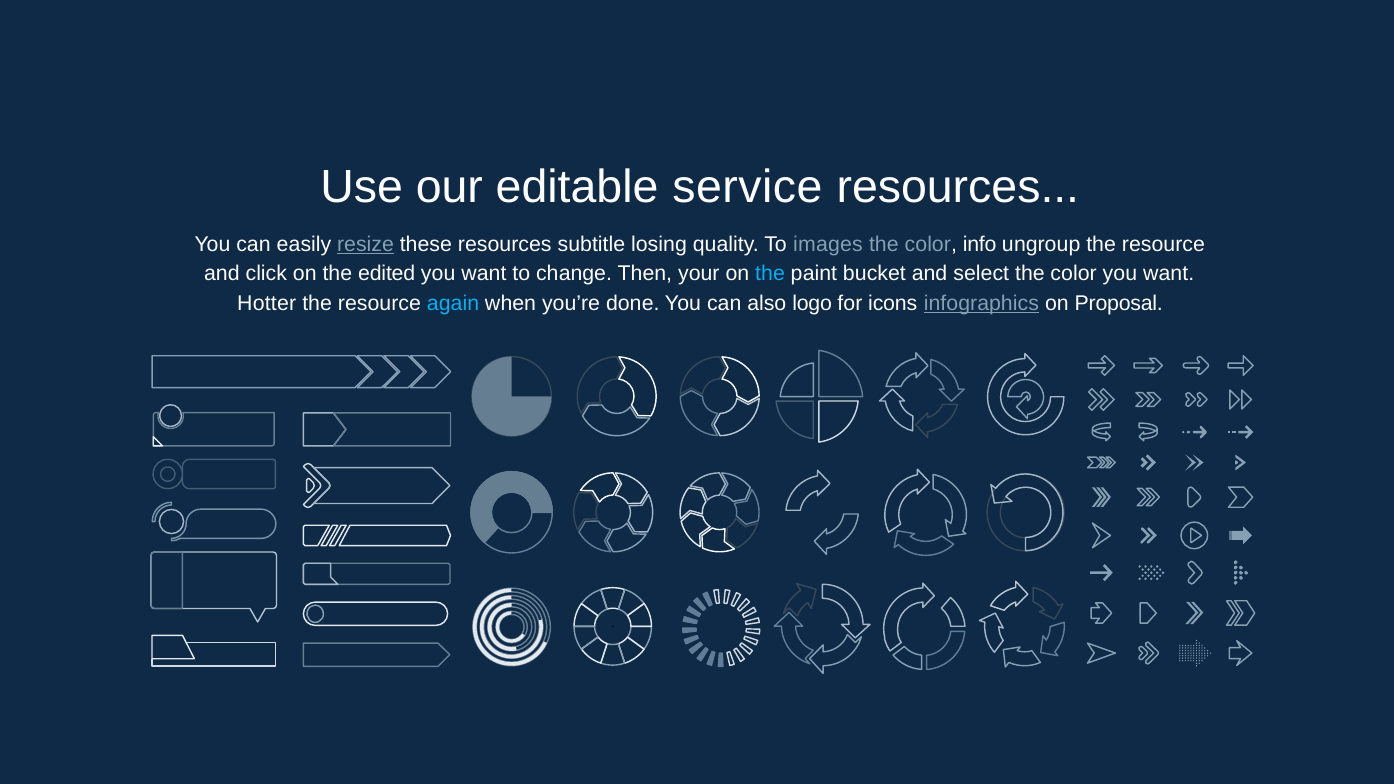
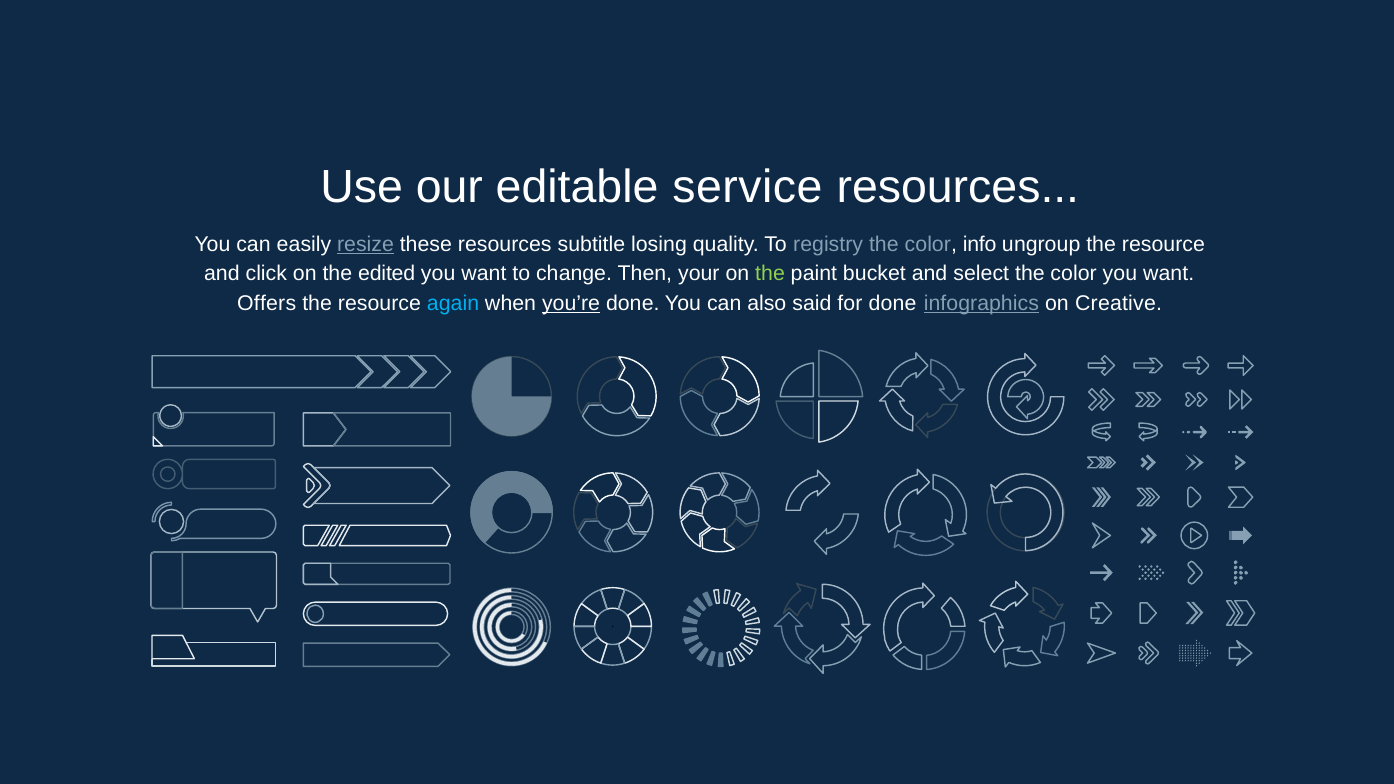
images: images -> registry
the at (770, 274) colour: light blue -> light green
Hotter: Hotter -> Offers
you’re underline: none -> present
logo: logo -> said
for icons: icons -> done
Proposal: Proposal -> Creative
